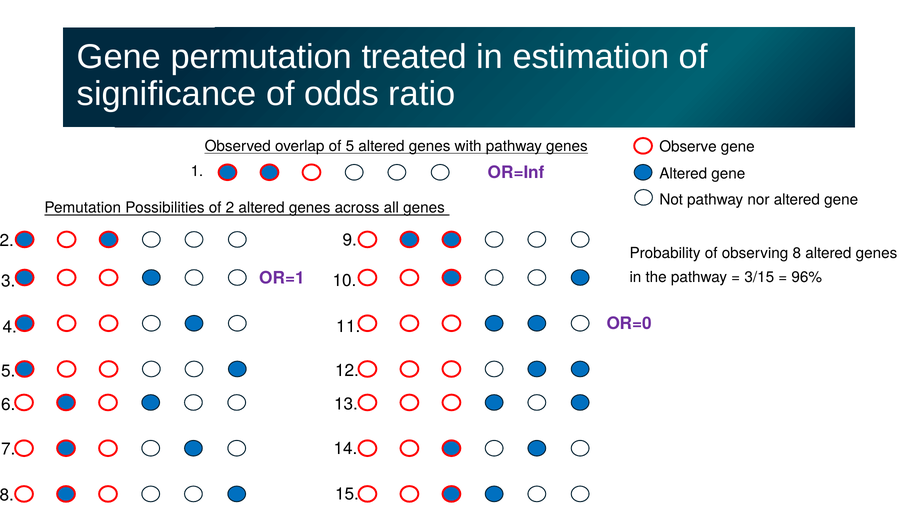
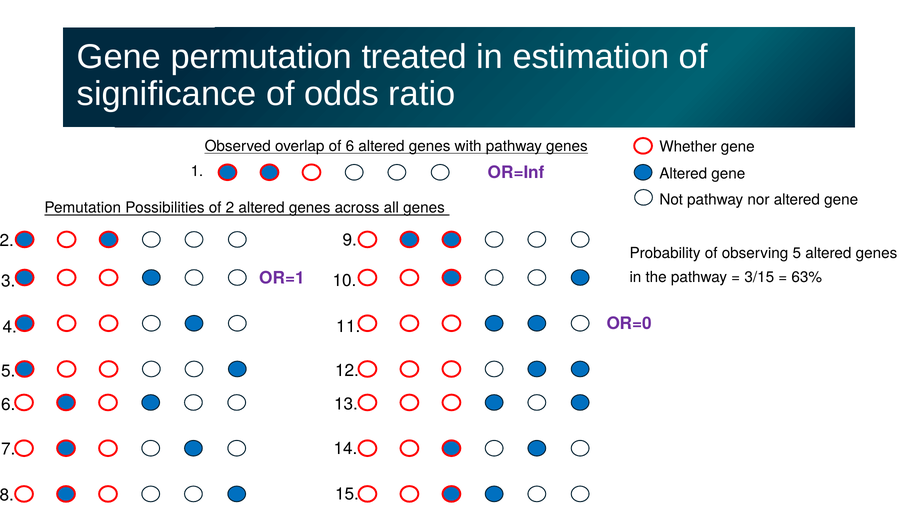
of 5: 5 -> 6
Observe: Observe -> Whether
observing 8: 8 -> 5
96%: 96% -> 63%
